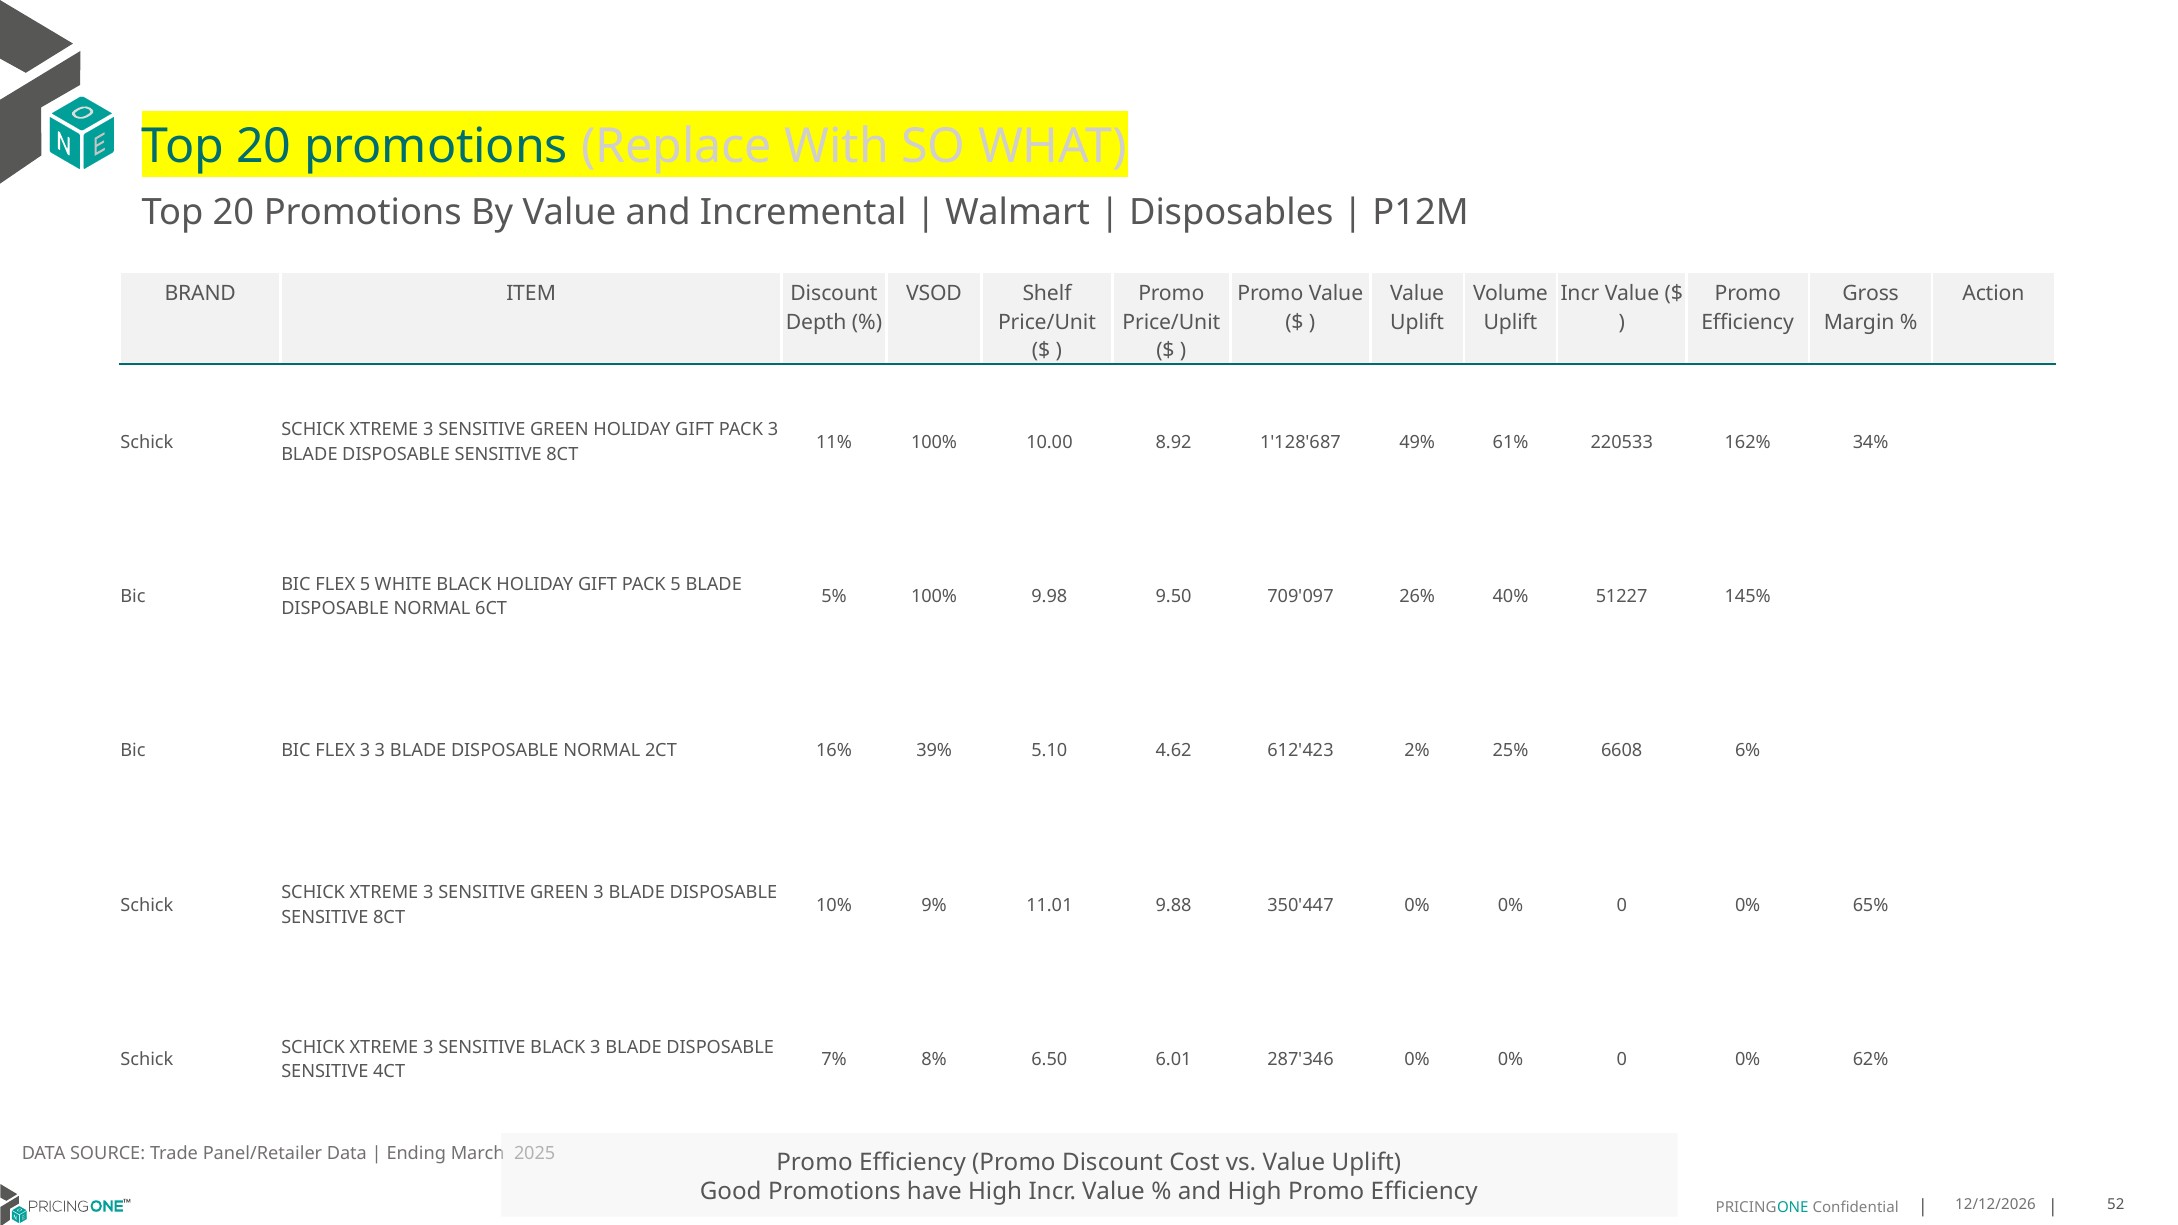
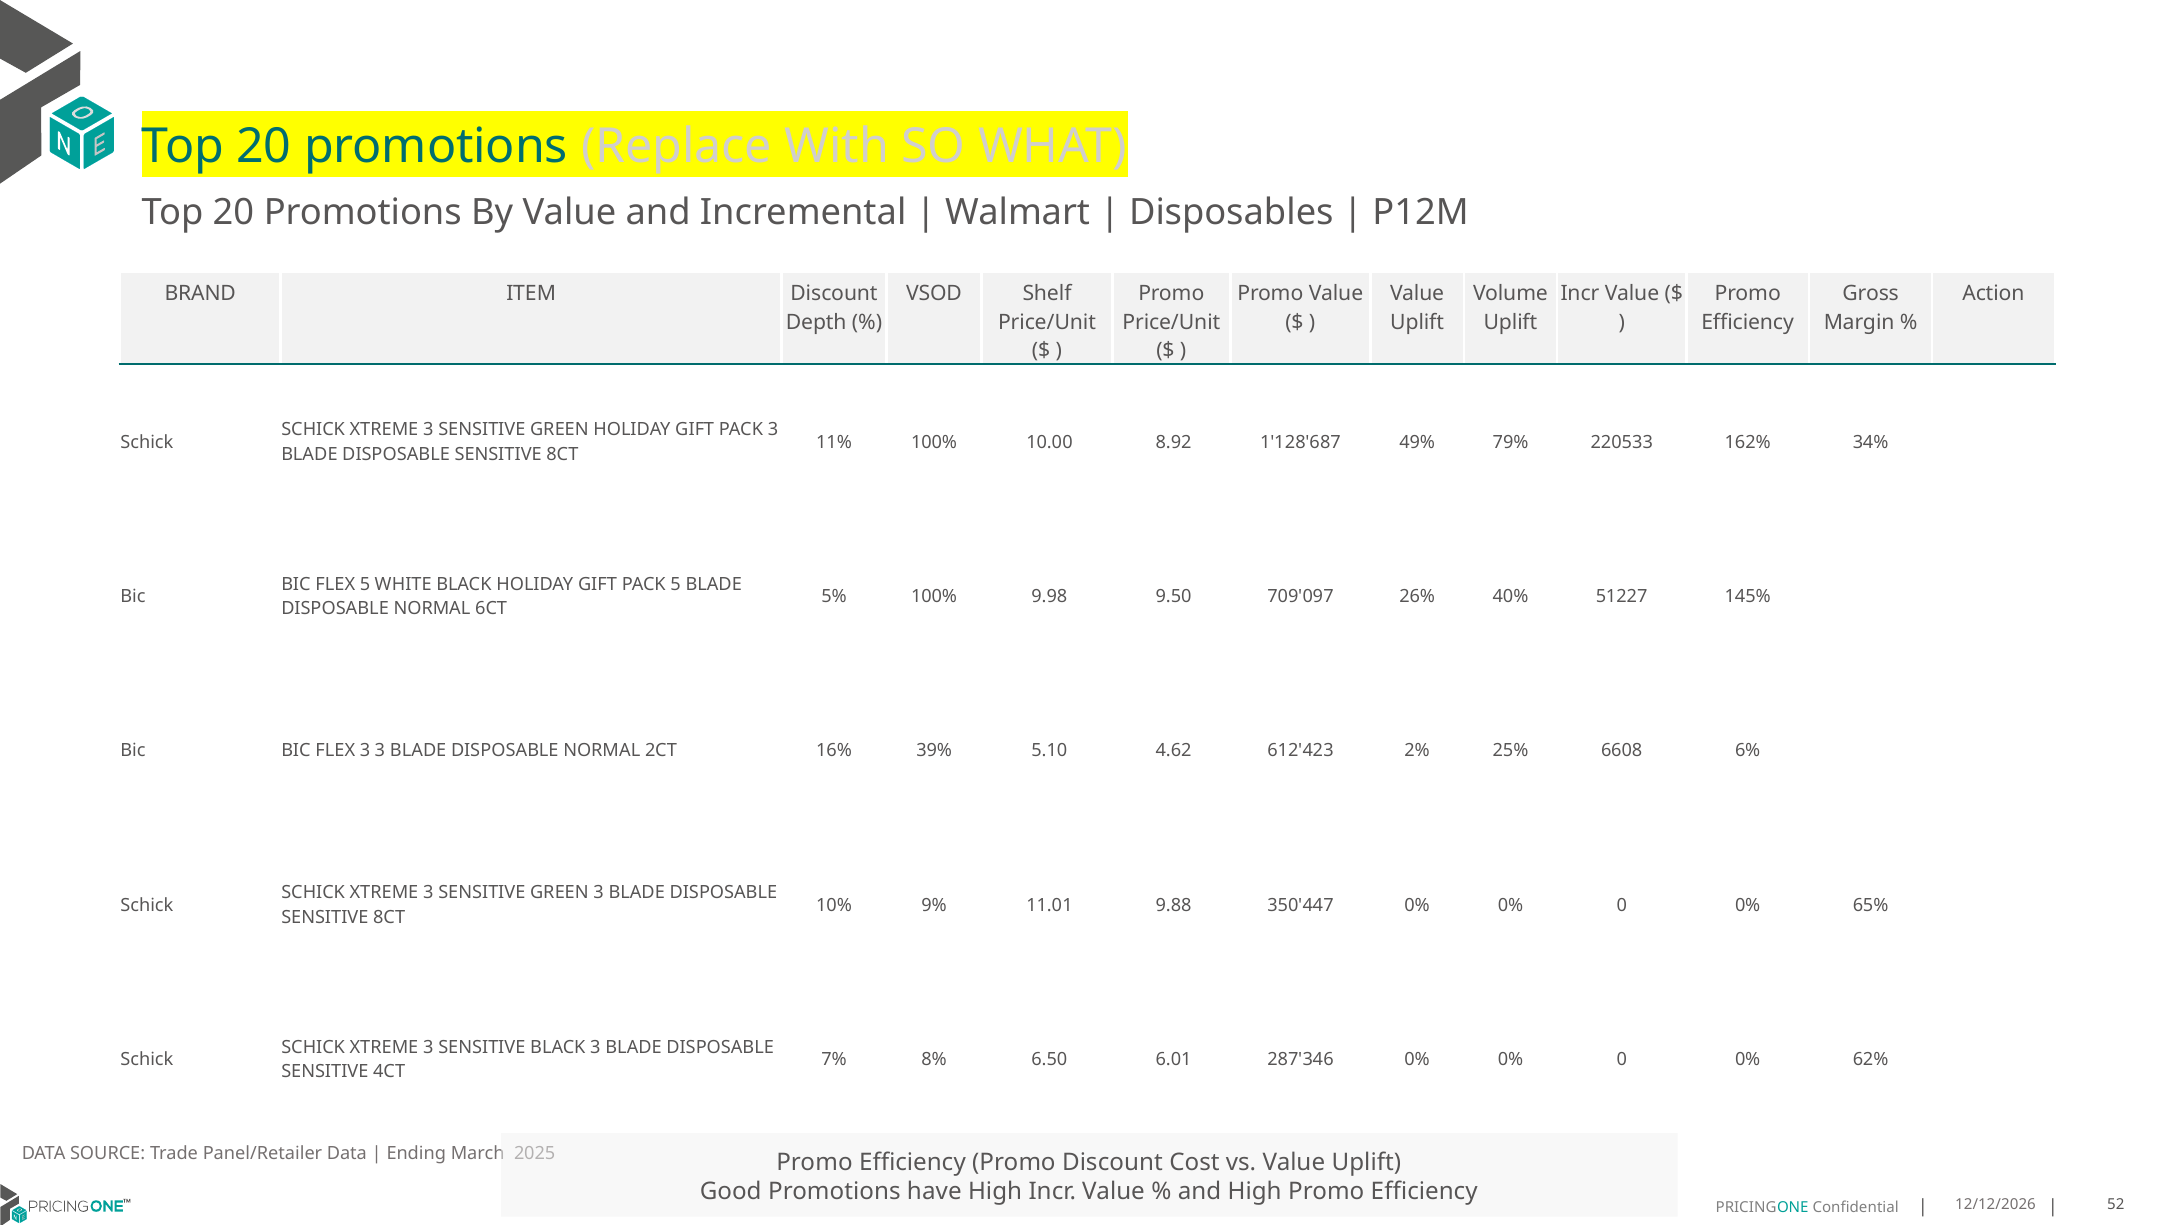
61%: 61% -> 79%
